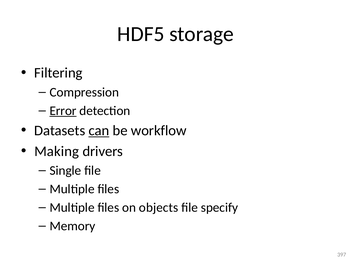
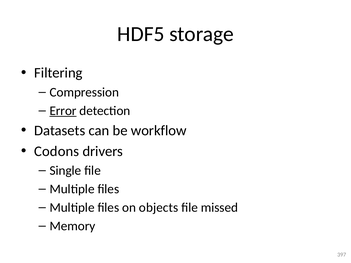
can underline: present -> none
Making: Making -> Codons
specify: specify -> missed
